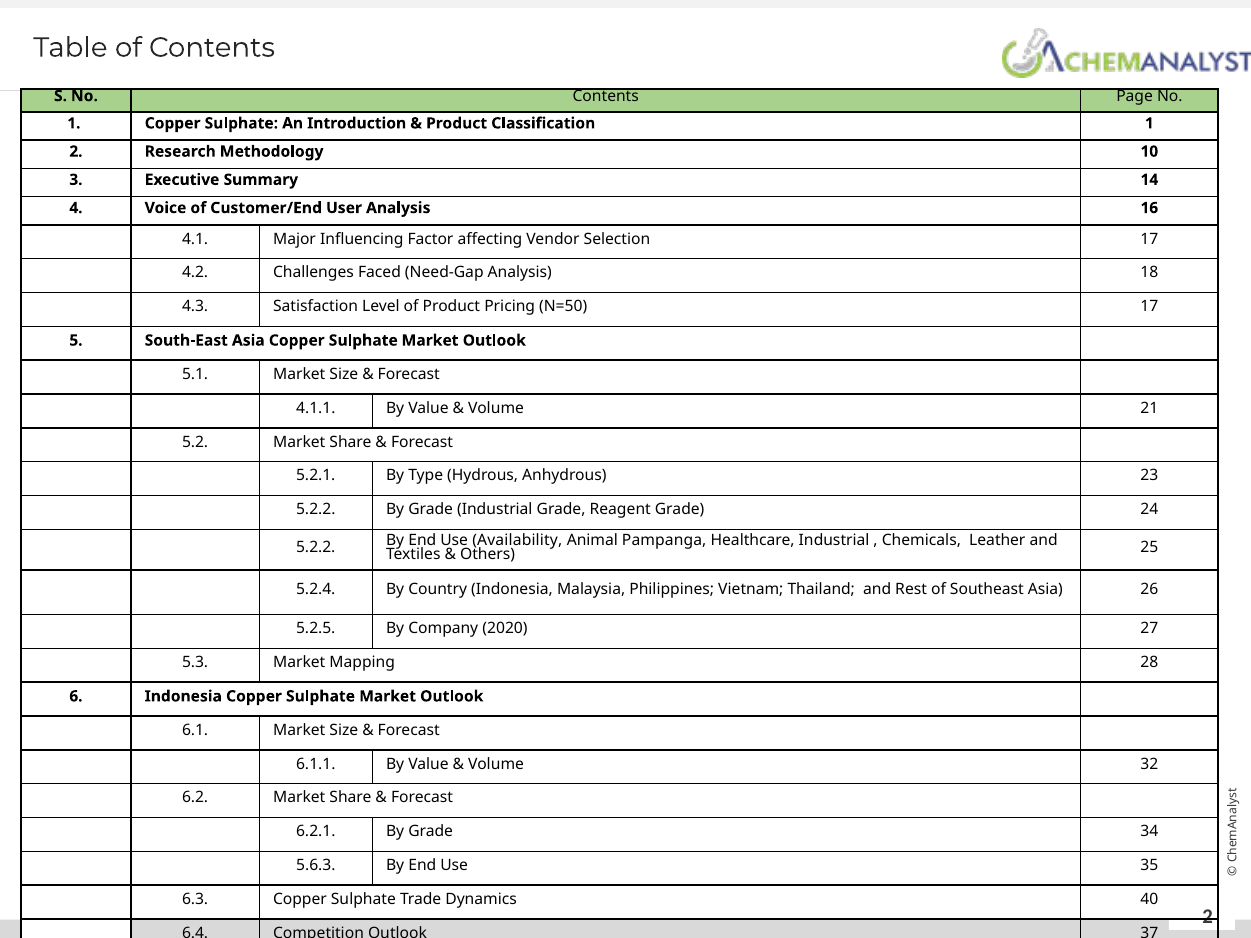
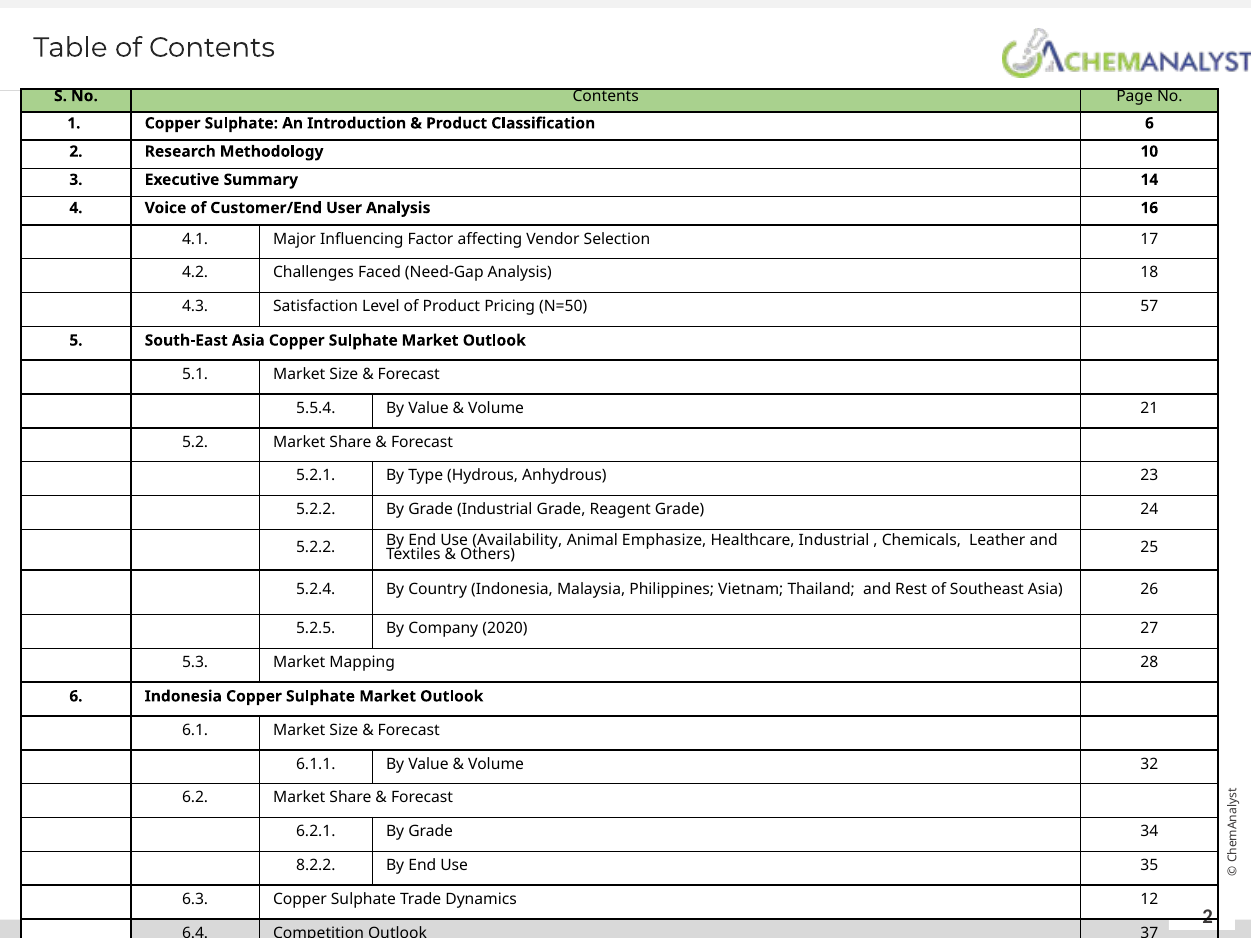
Classification 1: 1 -> 6
N=50 17: 17 -> 57
4.1.1: 4.1.1 -> 5.5.4
Pampanga: Pampanga -> Emphasize
5.6.3: 5.6.3 -> 8.2.2
40: 40 -> 12
